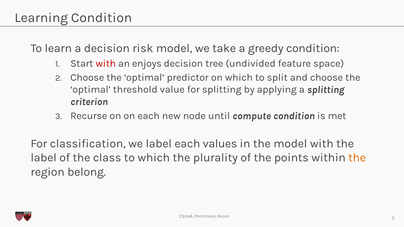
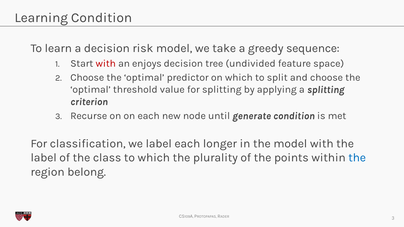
greedy condition: condition -> sequence
compute: compute -> generate
values: values -> longer
the at (357, 158) colour: orange -> blue
